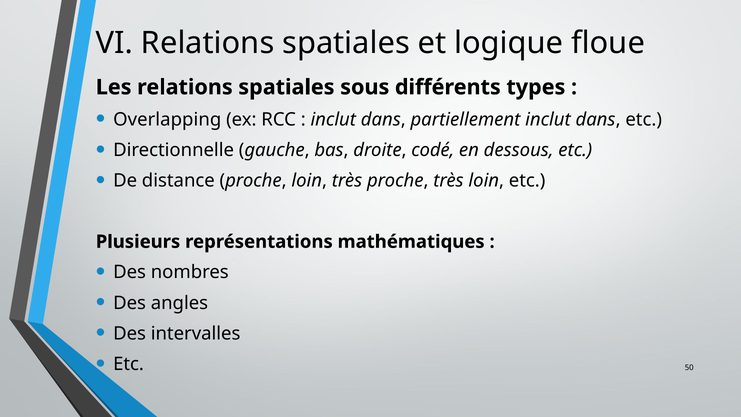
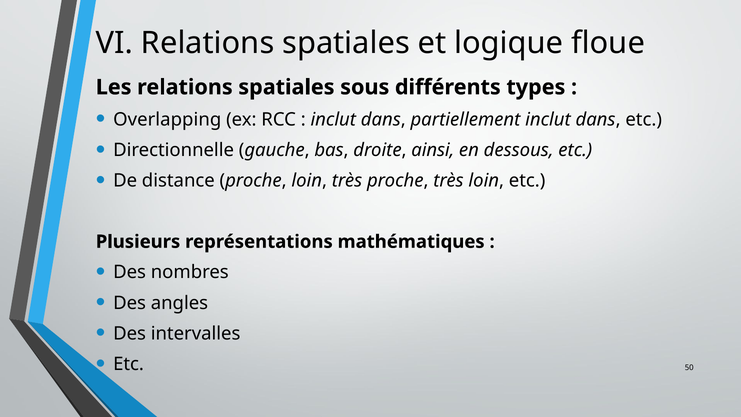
codé: codé -> ainsi
